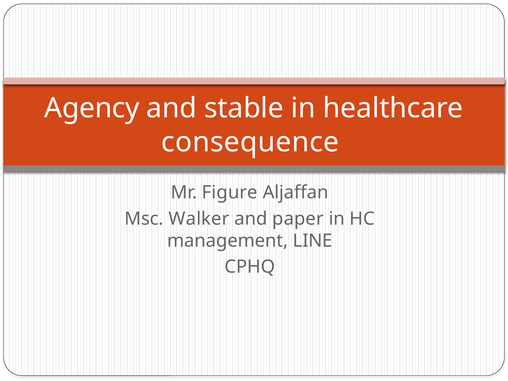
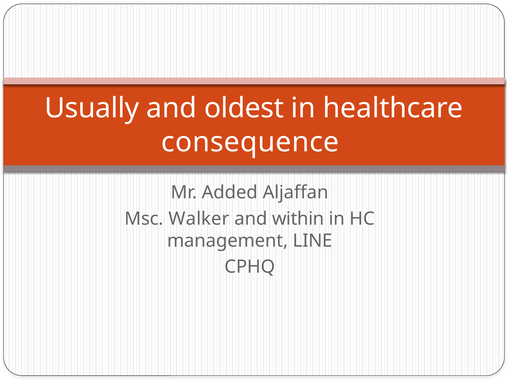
Agency: Agency -> Usually
stable: stable -> oldest
Figure: Figure -> Added
paper: paper -> within
